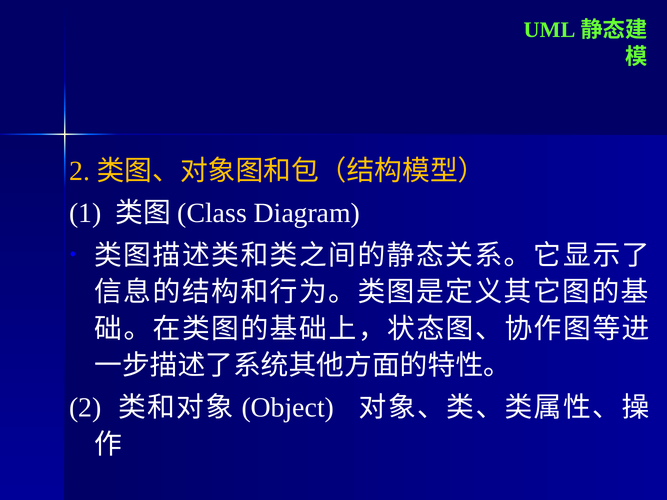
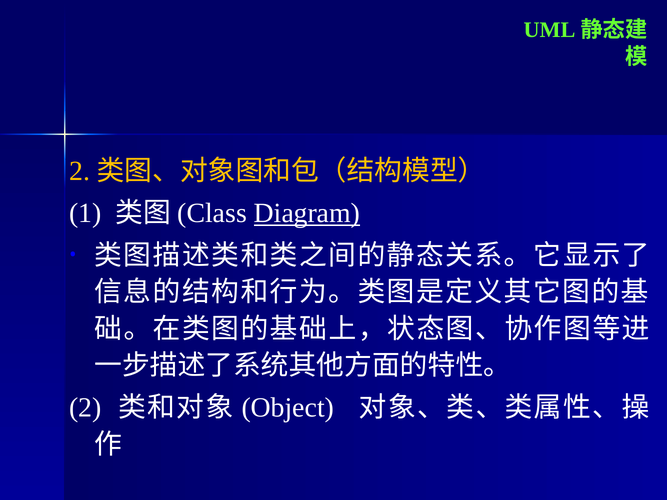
Diagram underline: none -> present
